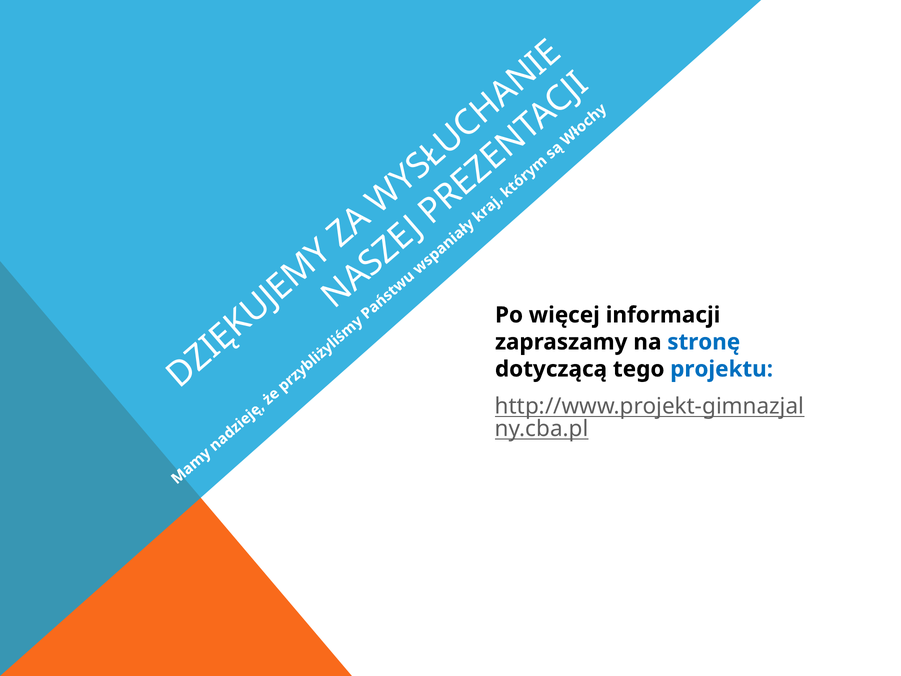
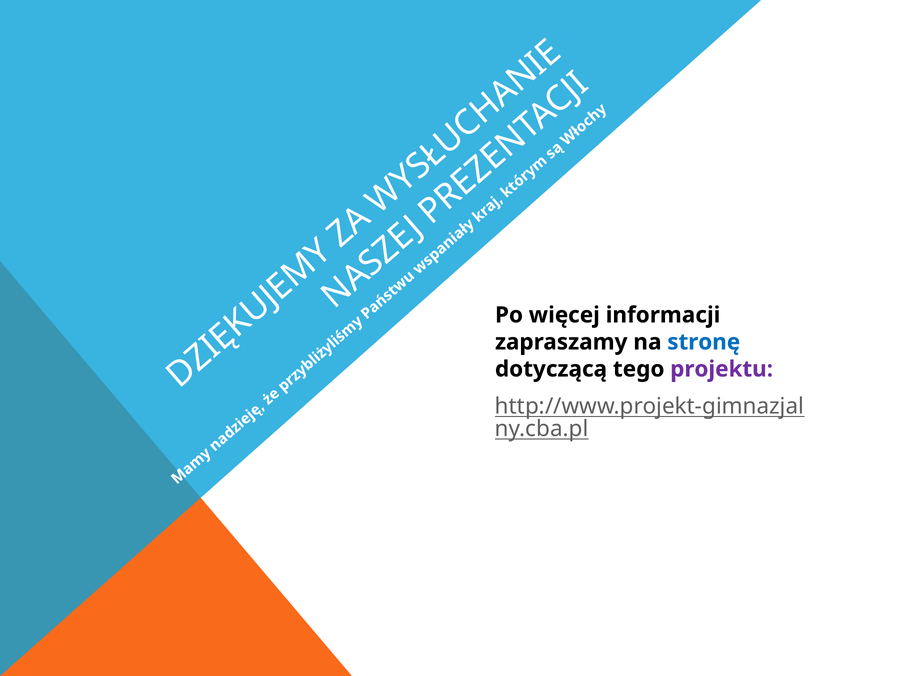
projektu colour: blue -> purple
